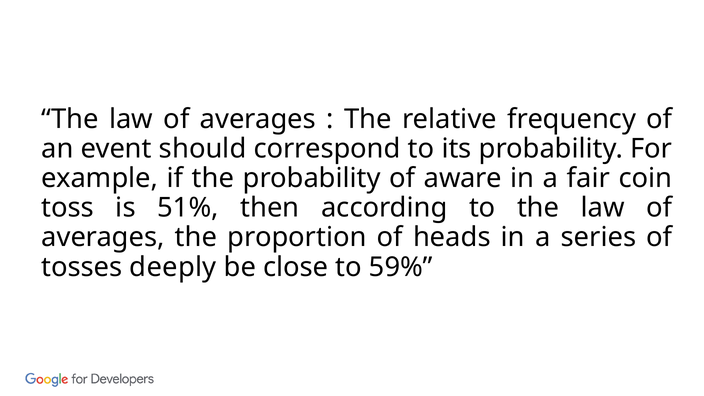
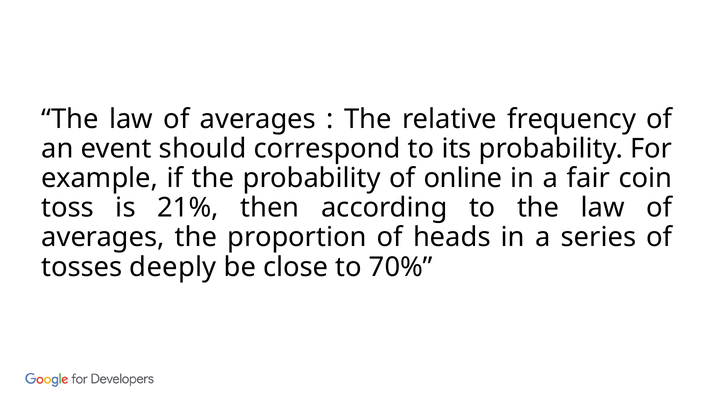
aware: aware -> online
51%: 51% -> 21%
59%: 59% -> 70%
